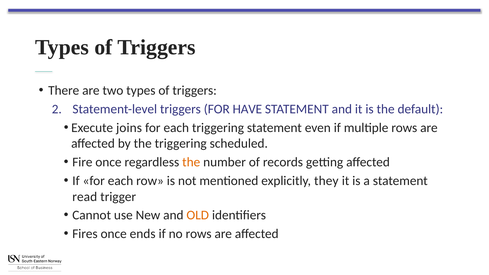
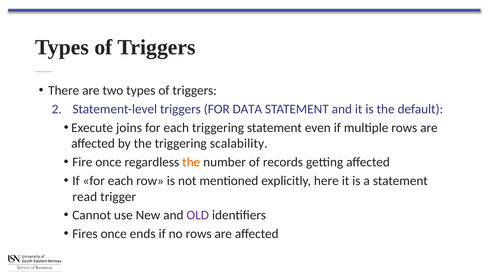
HAVE: HAVE -> DATA
scheduled: scheduled -> scalability
they: they -> here
OLD colour: orange -> purple
